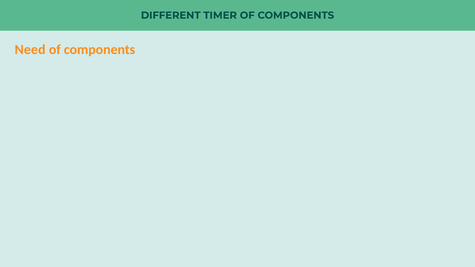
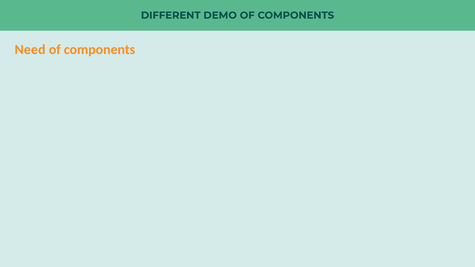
TIMER: TIMER -> DEMO
